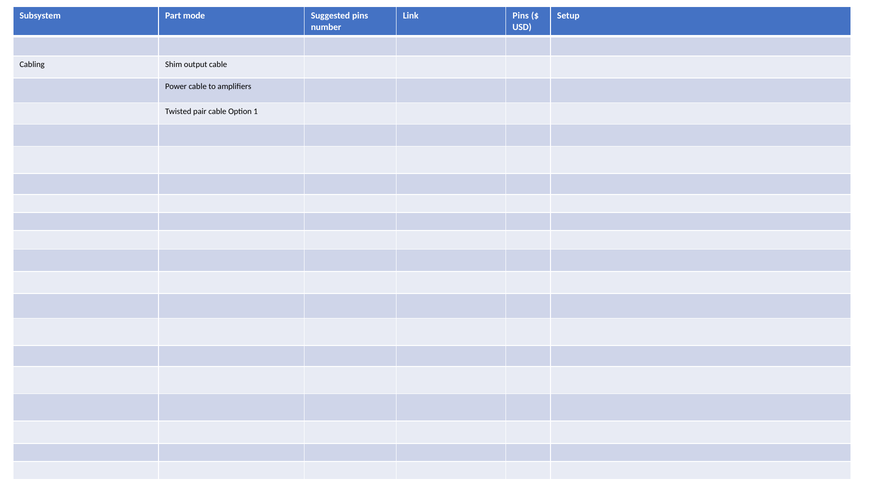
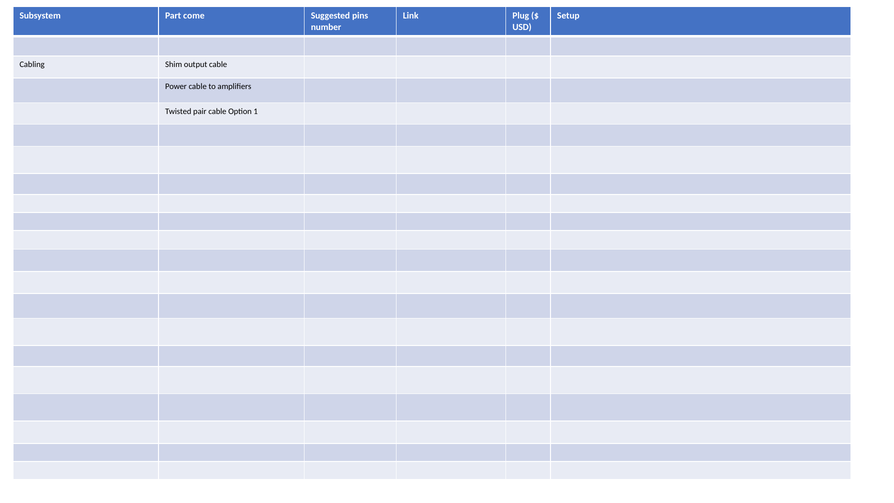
mode: mode -> come
Link Pins: Pins -> Plug
